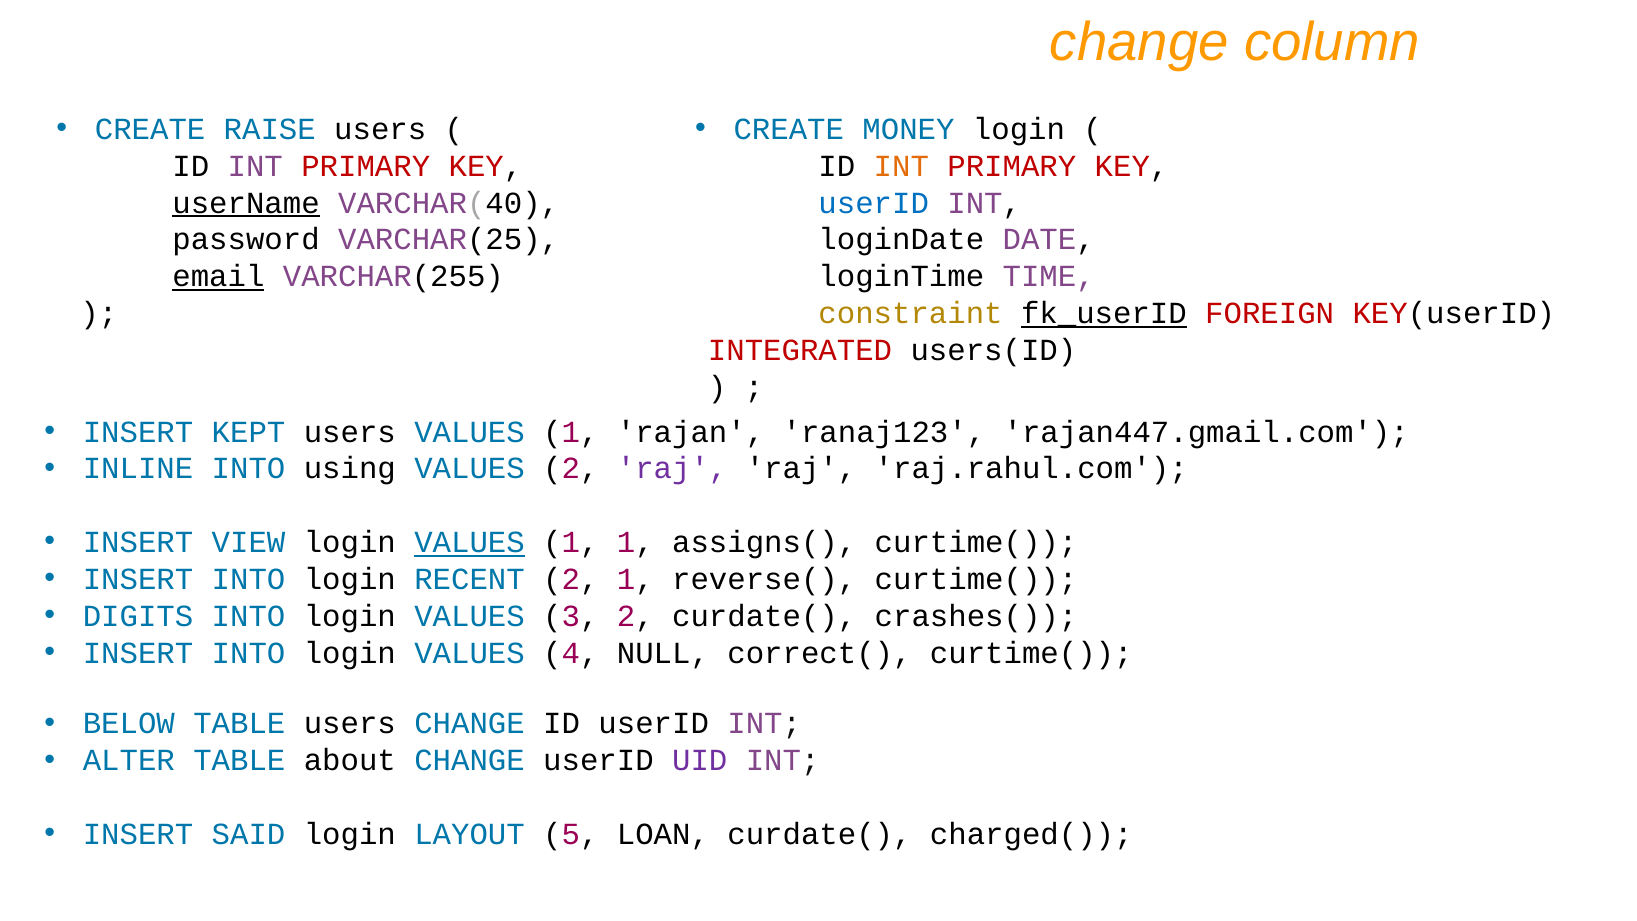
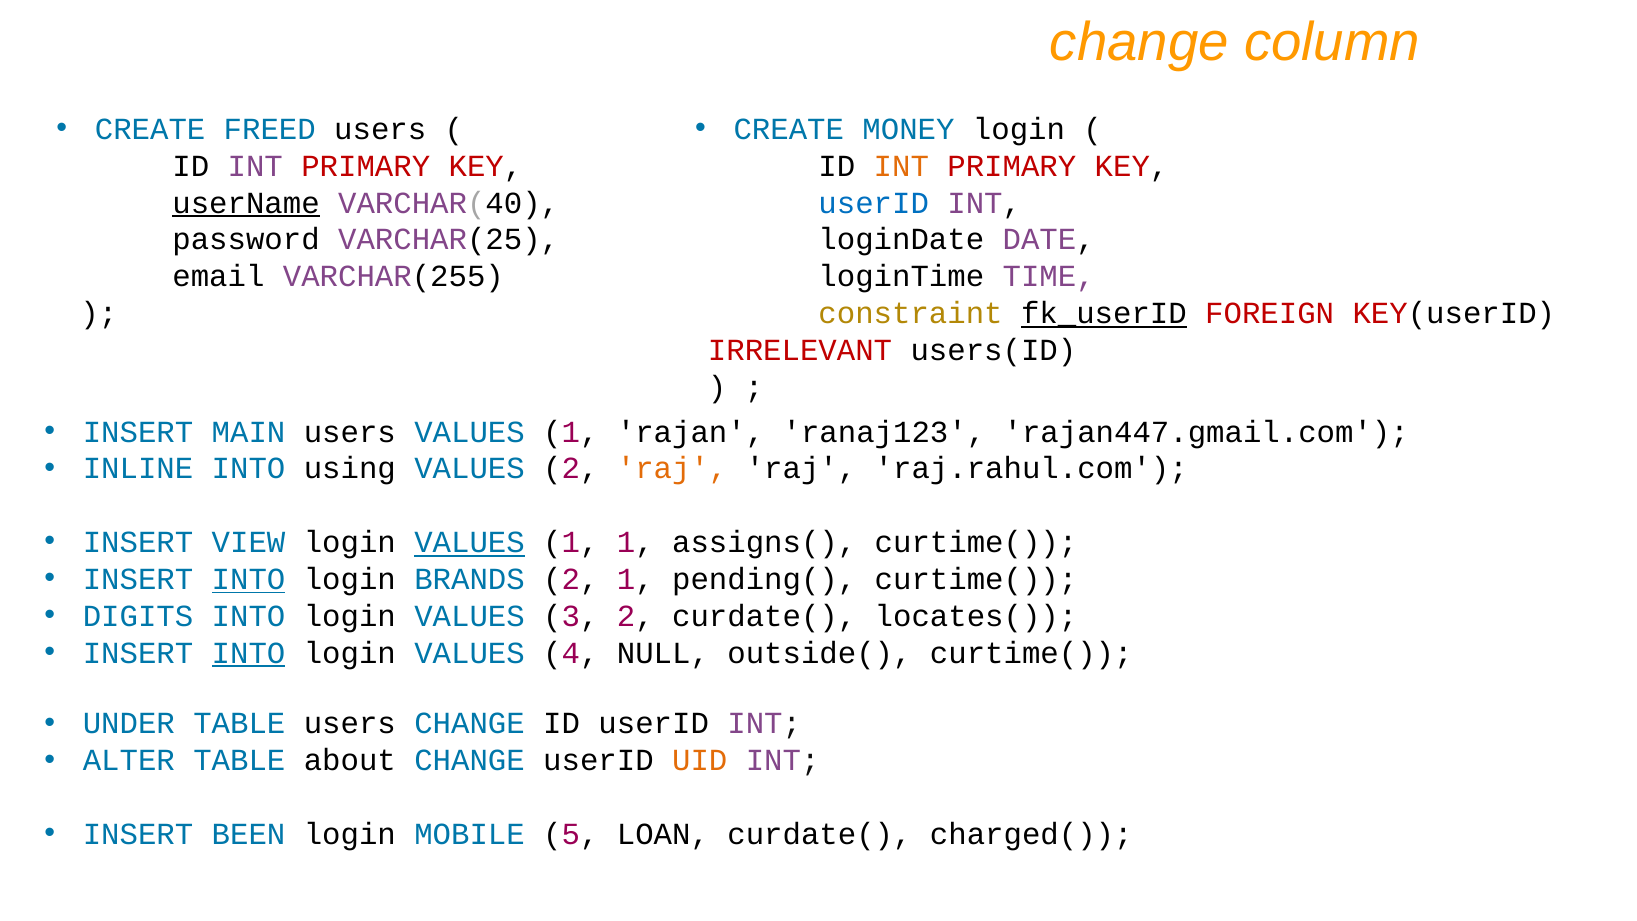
RAISE: RAISE -> FREED
email underline: present -> none
INTEGRATED: INTEGRATED -> IRRELEVANT
KEPT: KEPT -> MAIN
raj at (672, 469) colour: purple -> orange
INTO at (249, 579) underline: none -> present
RECENT: RECENT -> BRANDS
reverse(: reverse( -> pending(
crashes(: crashes( -> locates(
INTO at (249, 653) underline: none -> present
correct(: correct( -> outside(
BELOW: BELOW -> UNDER
UID colour: purple -> orange
SAID: SAID -> BEEN
LAYOUT: LAYOUT -> MOBILE
